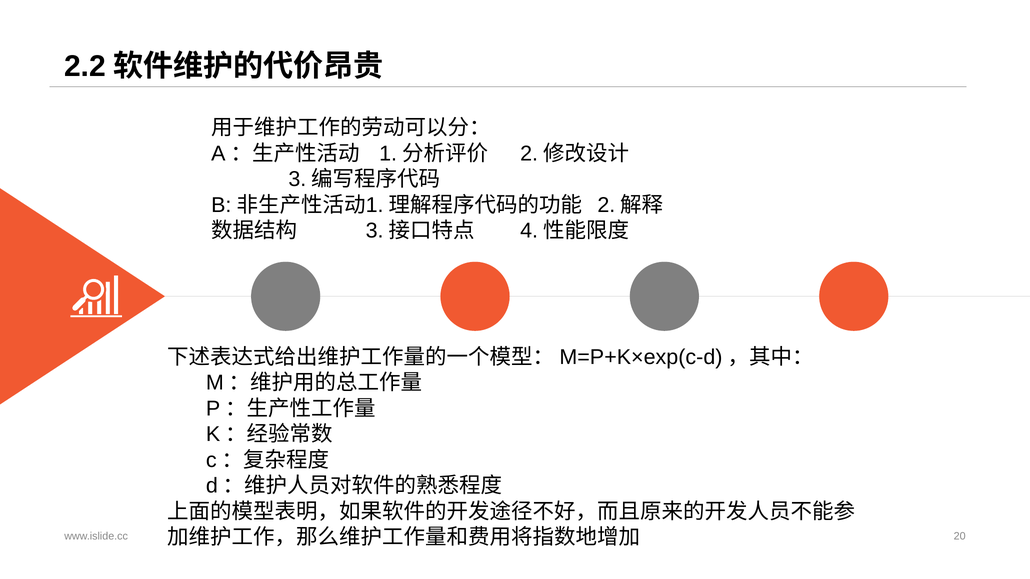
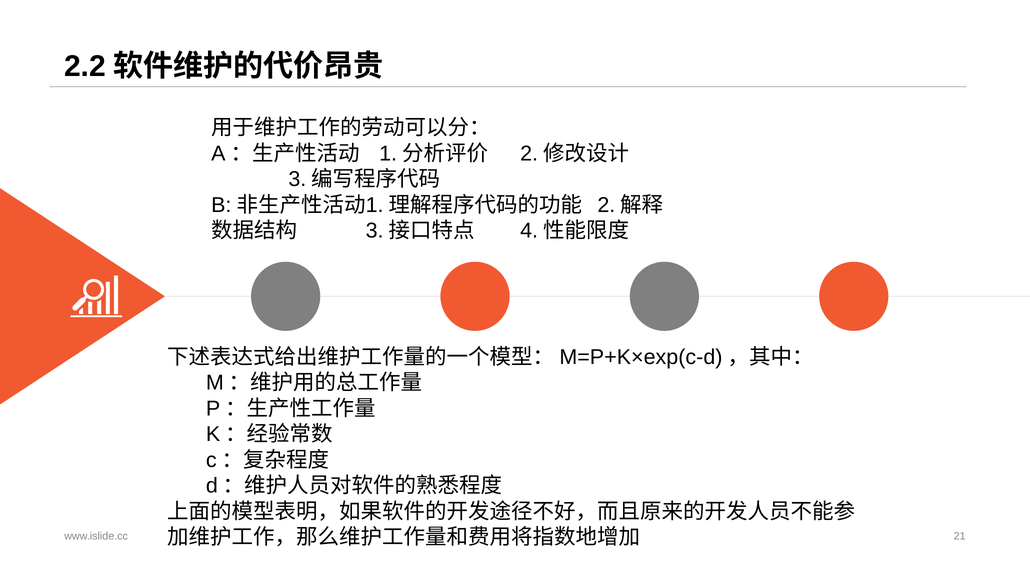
20: 20 -> 21
